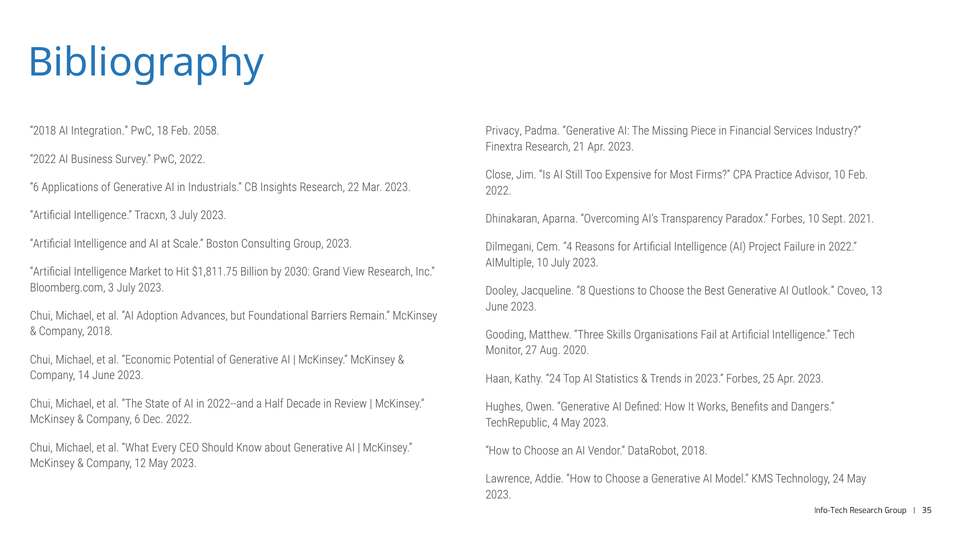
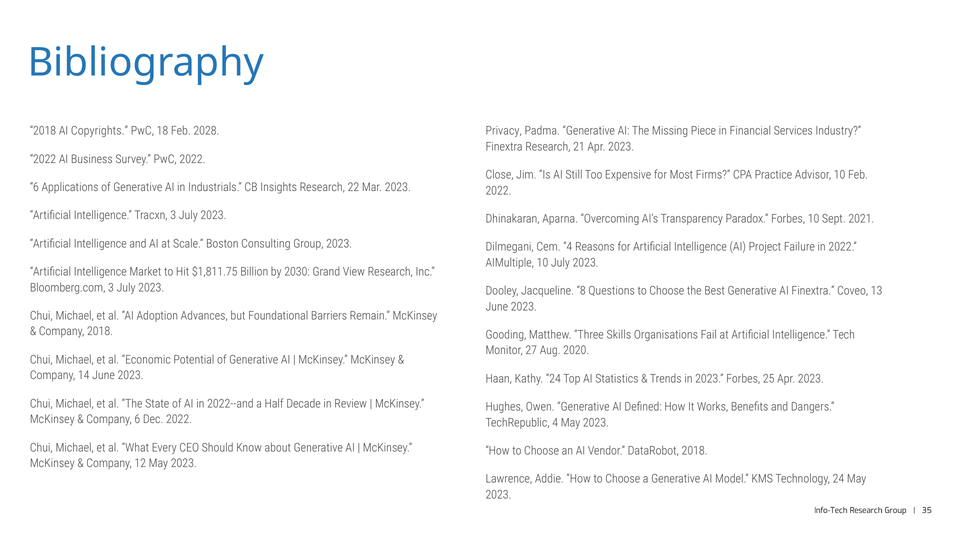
Integration: Integration -> Copyrights
2058: 2058 -> 2028
AI Outlook: Outlook -> Finextra
